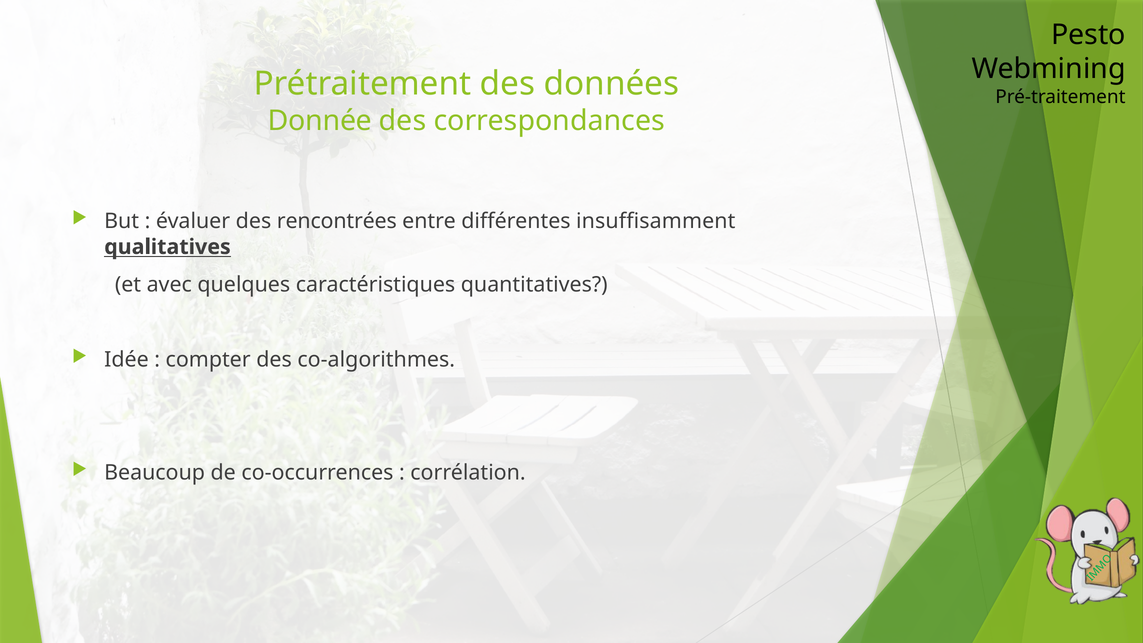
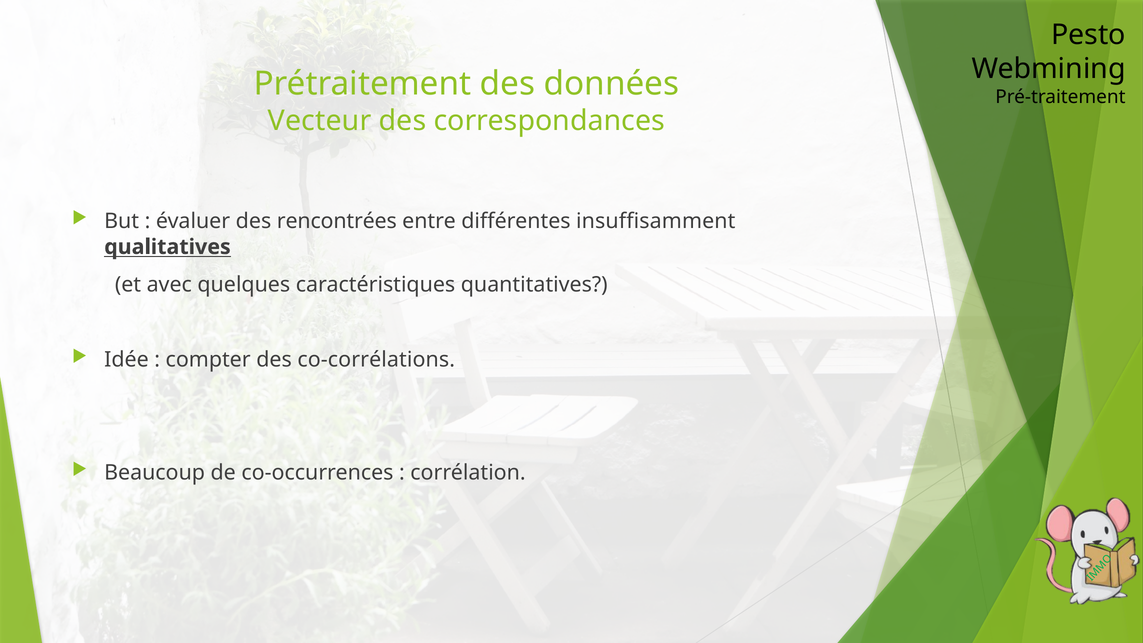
Donnée: Donnée -> Vecteur
co-algorithmes: co-algorithmes -> co-corrélations
